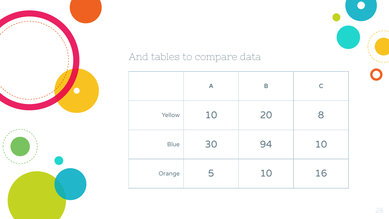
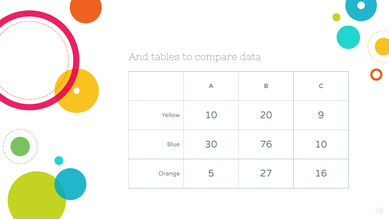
8: 8 -> 9
94: 94 -> 76
5 10: 10 -> 27
